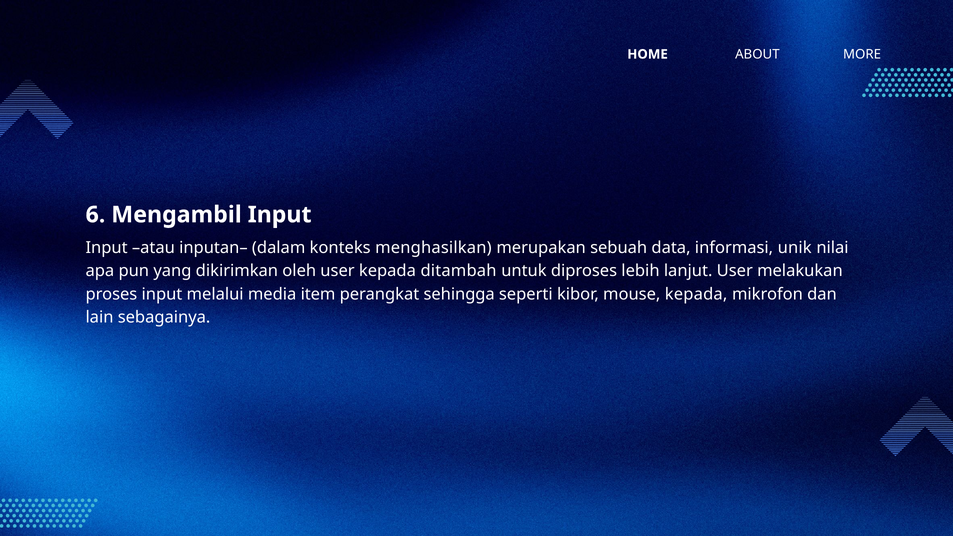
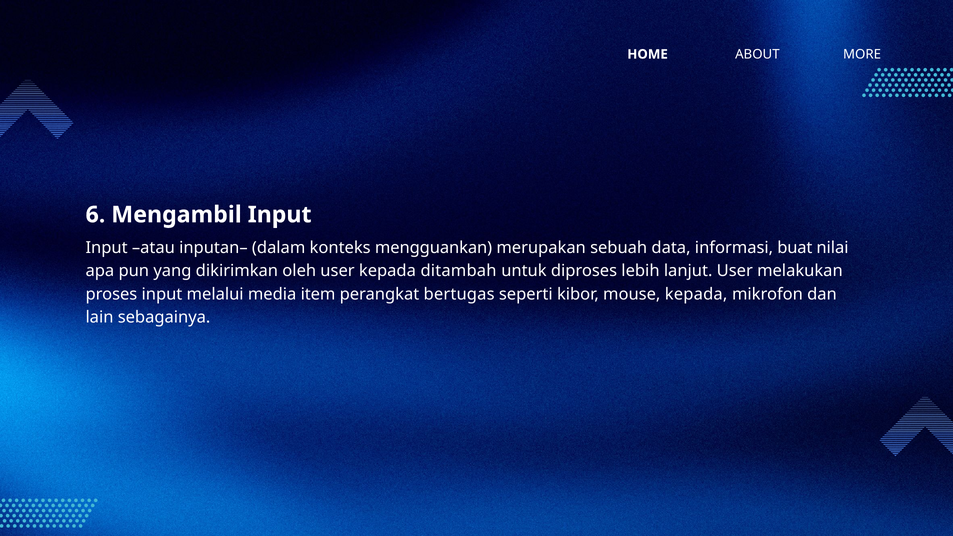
menghasilkan: menghasilkan -> mengguankan
unik: unik -> buat
sehingga: sehingga -> bertugas
